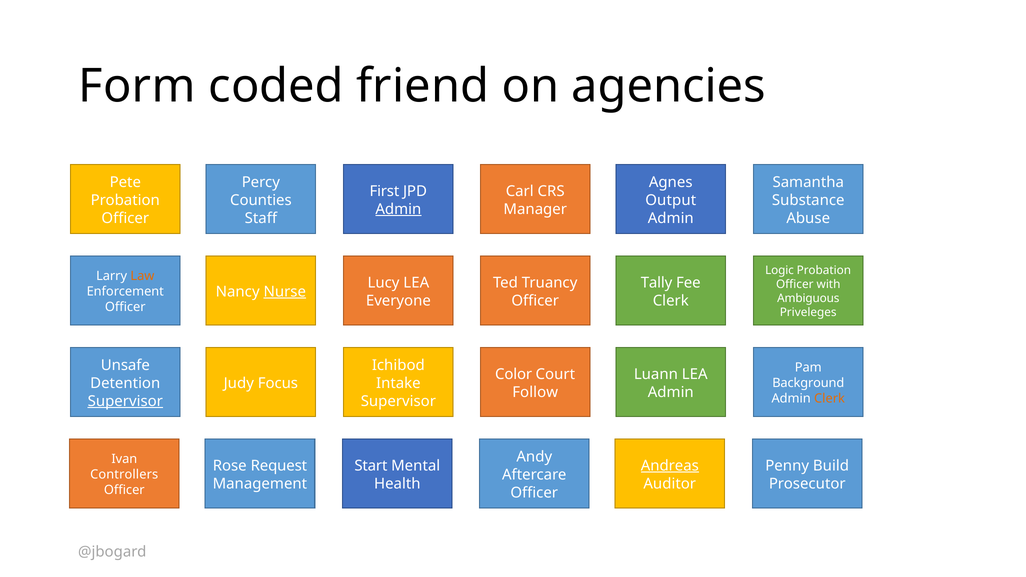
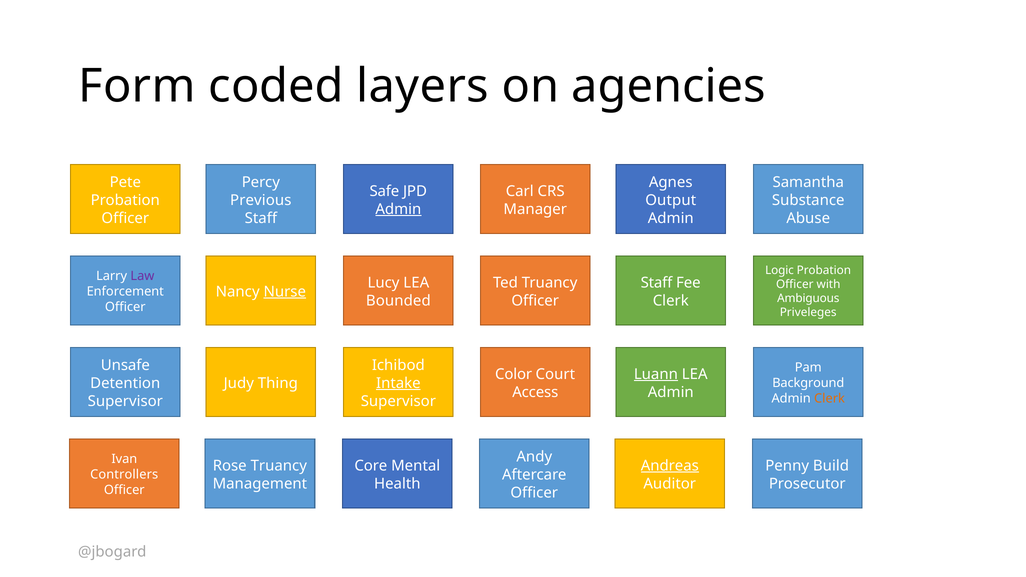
friend: friend -> layers
First: First -> Safe
Counties: Counties -> Previous
Law colour: orange -> purple
Tally at (657, 283): Tally -> Staff
Everyone: Everyone -> Bounded
Luann underline: none -> present
Focus: Focus -> Thing
Intake underline: none -> present
Follow: Follow -> Access
Supervisor at (125, 401) underline: present -> none
Rose Request: Request -> Truancy
Start: Start -> Core
